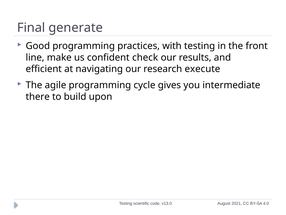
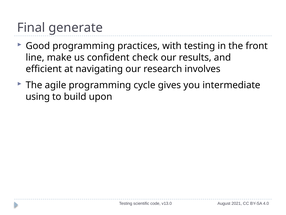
execute: execute -> involves
there: there -> using
